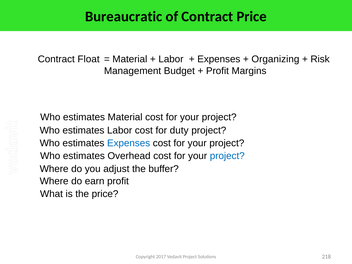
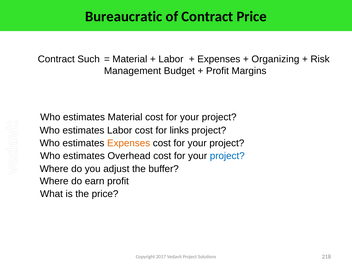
Float: Float -> Such
duty: duty -> links
Expenses at (129, 143) colour: blue -> orange
